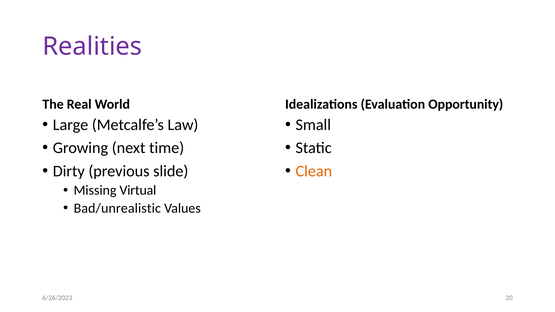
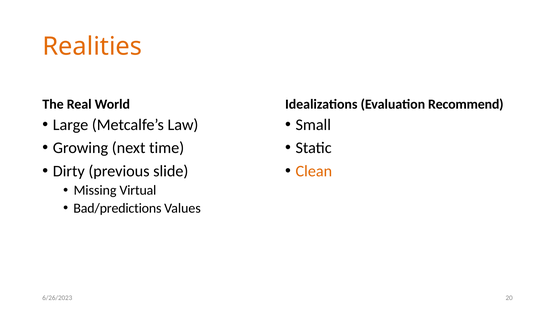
Realities colour: purple -> orange
Opportunity: Opportunity -> Recommend
Bad/unrealistic: Bad/unrealistic -> Bad/predictions
